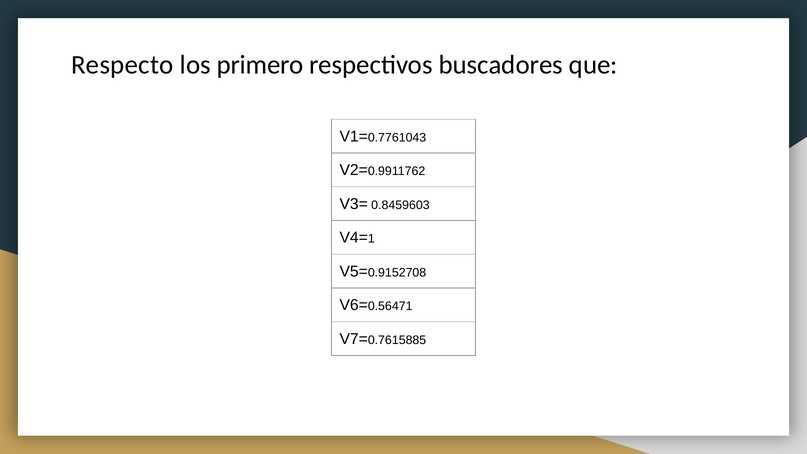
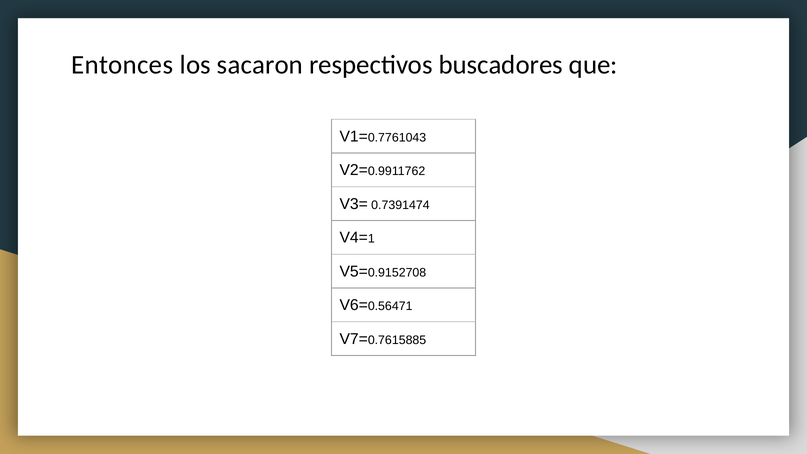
Respecto: Respecto -> Entonces
primero: primero -> sacaron
0.8459603: 0.8459603 -> 0.7391474
